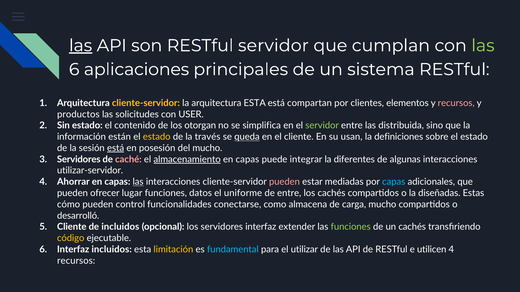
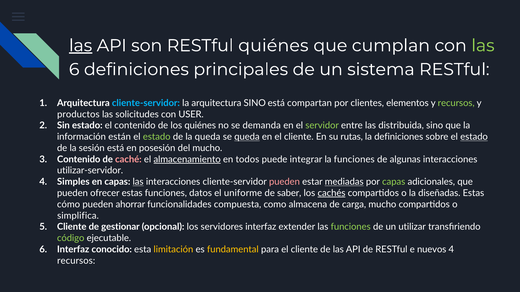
RESTful servidor: servidor -> quiénes
6 aplicaciones: aplicaciones -> definiciones
cliente-servidor at (146, 103) colour: yellow -> light blue
arquitectura ESTA: ESTA -> SINO
recursos at (456, 103) colour: pink -> light green
los otorgan: otorgan -> quiénes
simplifica: simplifica -> demanda
estado at (157, 137) colour: yellow -> light green
la través: través -> queda
usan: usan -> rutas
estado at (474, 137) underline: none -> present
está at (116, 148) underline: present -> none
Servidores at (79, 160): Servidores -> Contenido
capas at (247, 160): capas -> todos
la diferentes: diferentes -> funciones
Ahorrar: Ahorrar -> Simples
mediadas underline: none -> present
capas at (394, 182) colour: light blue -> light green
ofrecer lugar: lugar -> estas
de entre: entre -> saber
cachés at (332, 193) underline: none -> present
control: control -> ahorrar
conectarse: conectarse -> compuesta
desarrolló: desarrolló -> simplifica
de incluidos: incluidos -> gestionar
un cachés: cachés -> utilizar
código colour: yellow -> light green
Interfaz incluidos: incluidos -> conocido
fundamental colour: light blue -> yellow
para el utilizar: utilizar -> cliente
utilicen: utilicen -> nuevos
